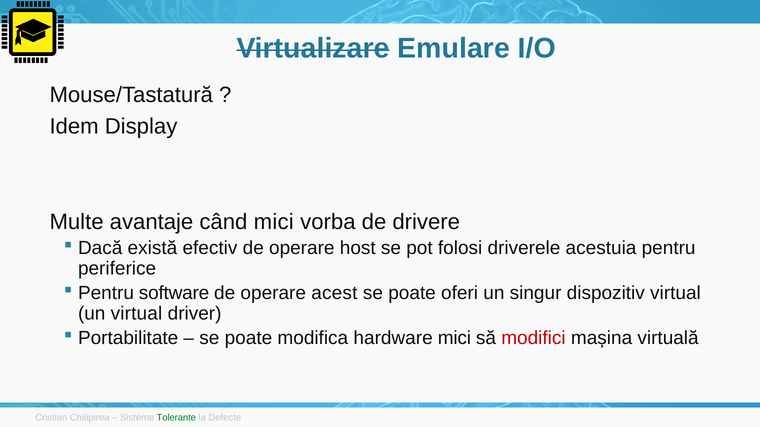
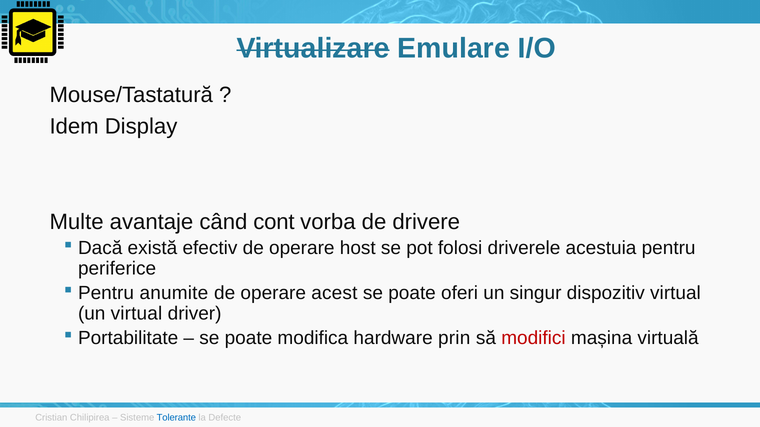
când mici: mici -> cont
software: software -> anumite
hardware mici: mici -> prin
Tolerante colour: green -> blue
